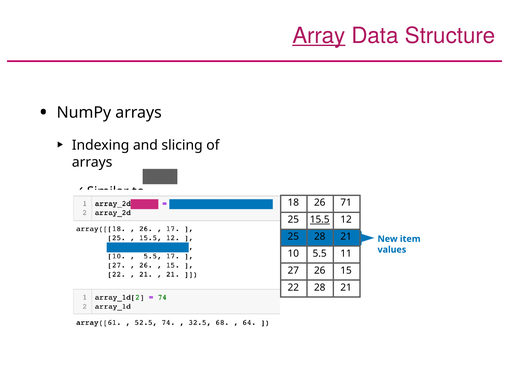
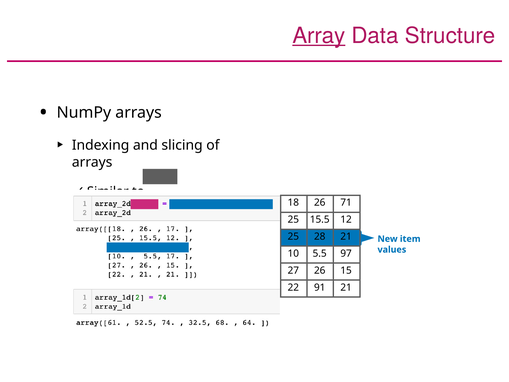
15.5 underline: present -> none
11: 11 -> 97
22 28: 28 -> 91
